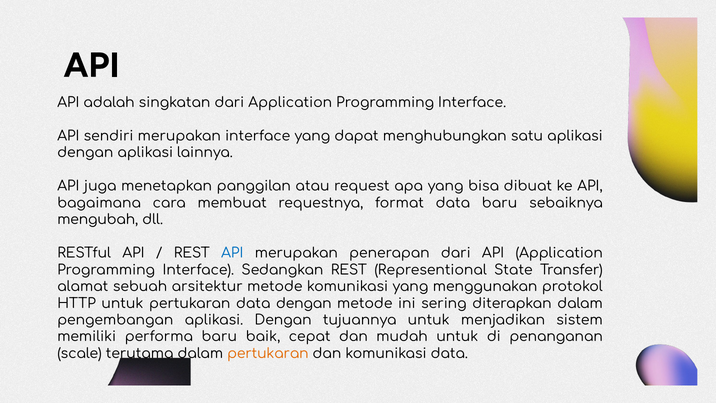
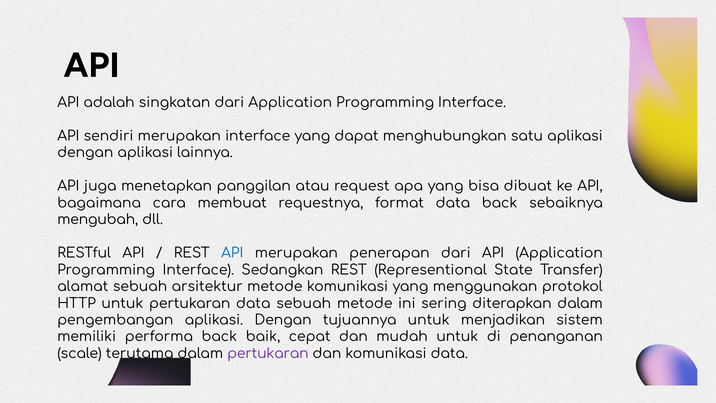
data baru: baru -> back
data dengan: dengan -> sebuah
performa baru: baru -> back
pertukaran at (268, 353) colour: orange -> purple
